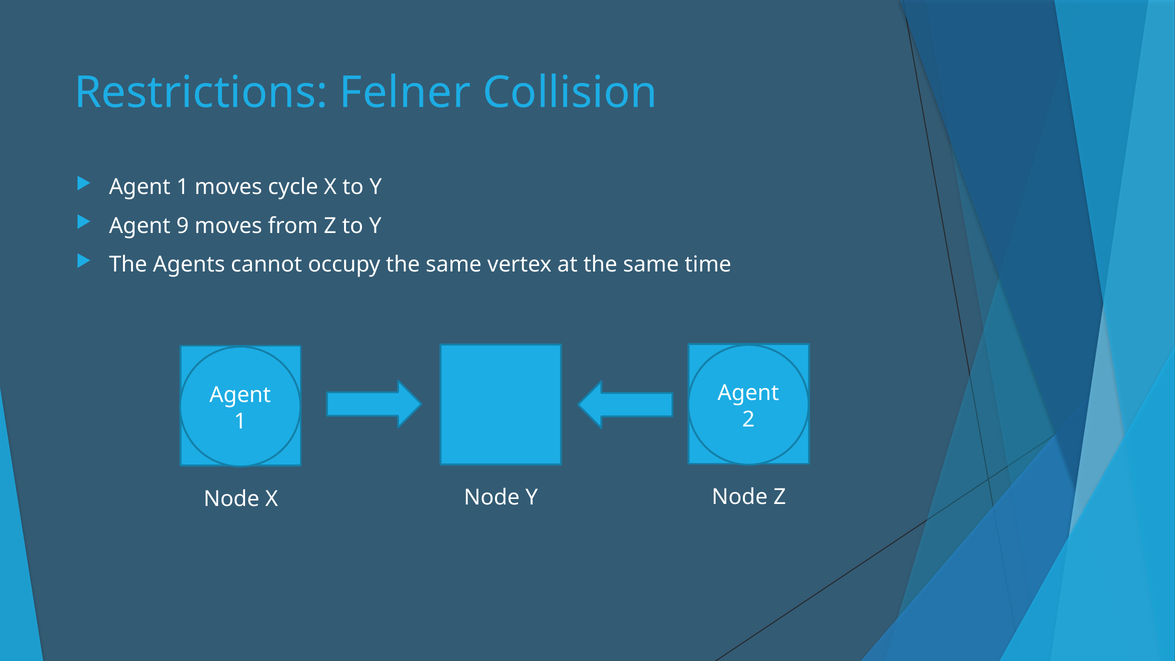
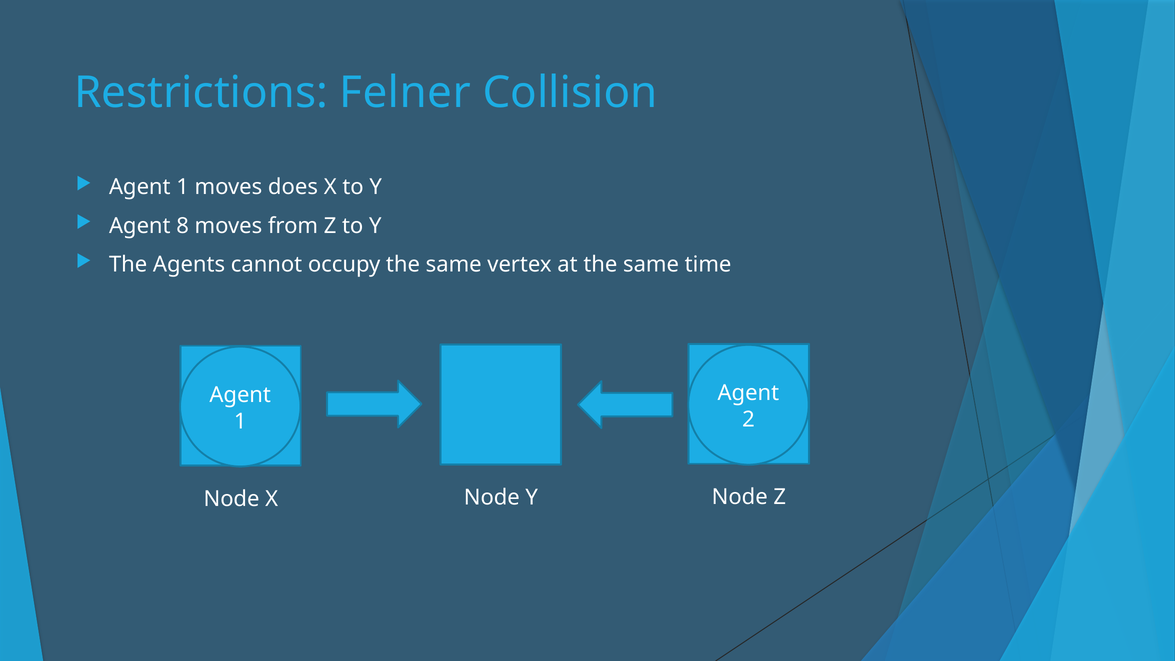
cycle: cycle -> does
9: 9 -> 8
